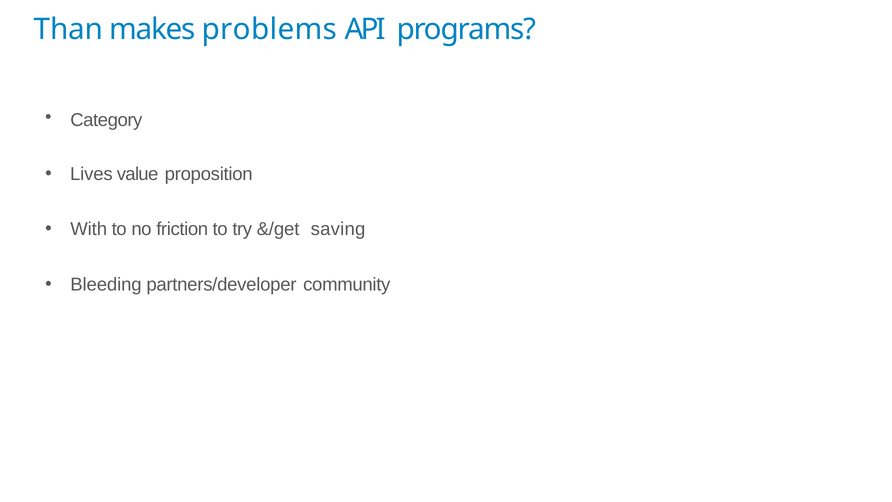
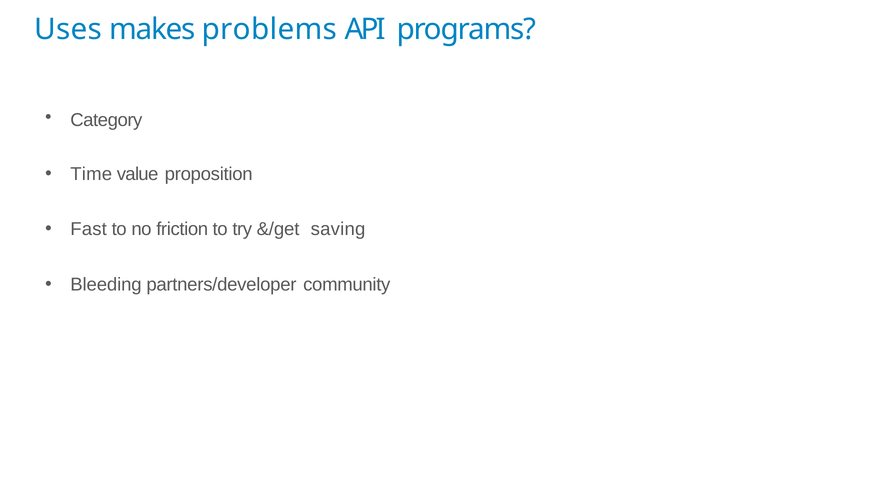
Than: Than -> Uses
Lives: Lives -> Time
With: With -> Fast
